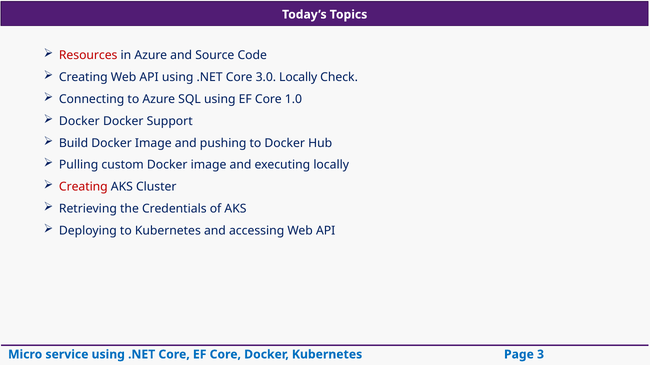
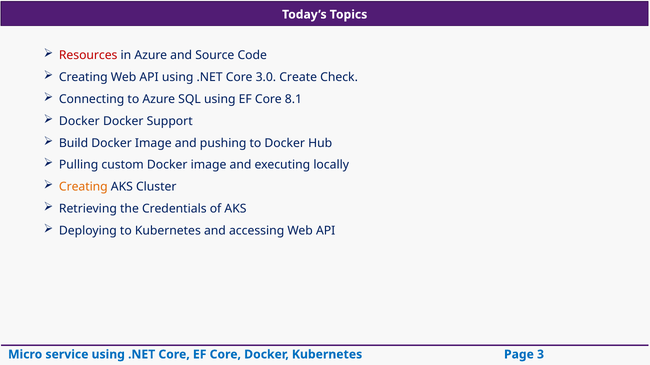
3.0 Locally: Locally -> Create
1.0: 1.0 -> 8.1
Creating at (83, 187) colour: red -> orange
